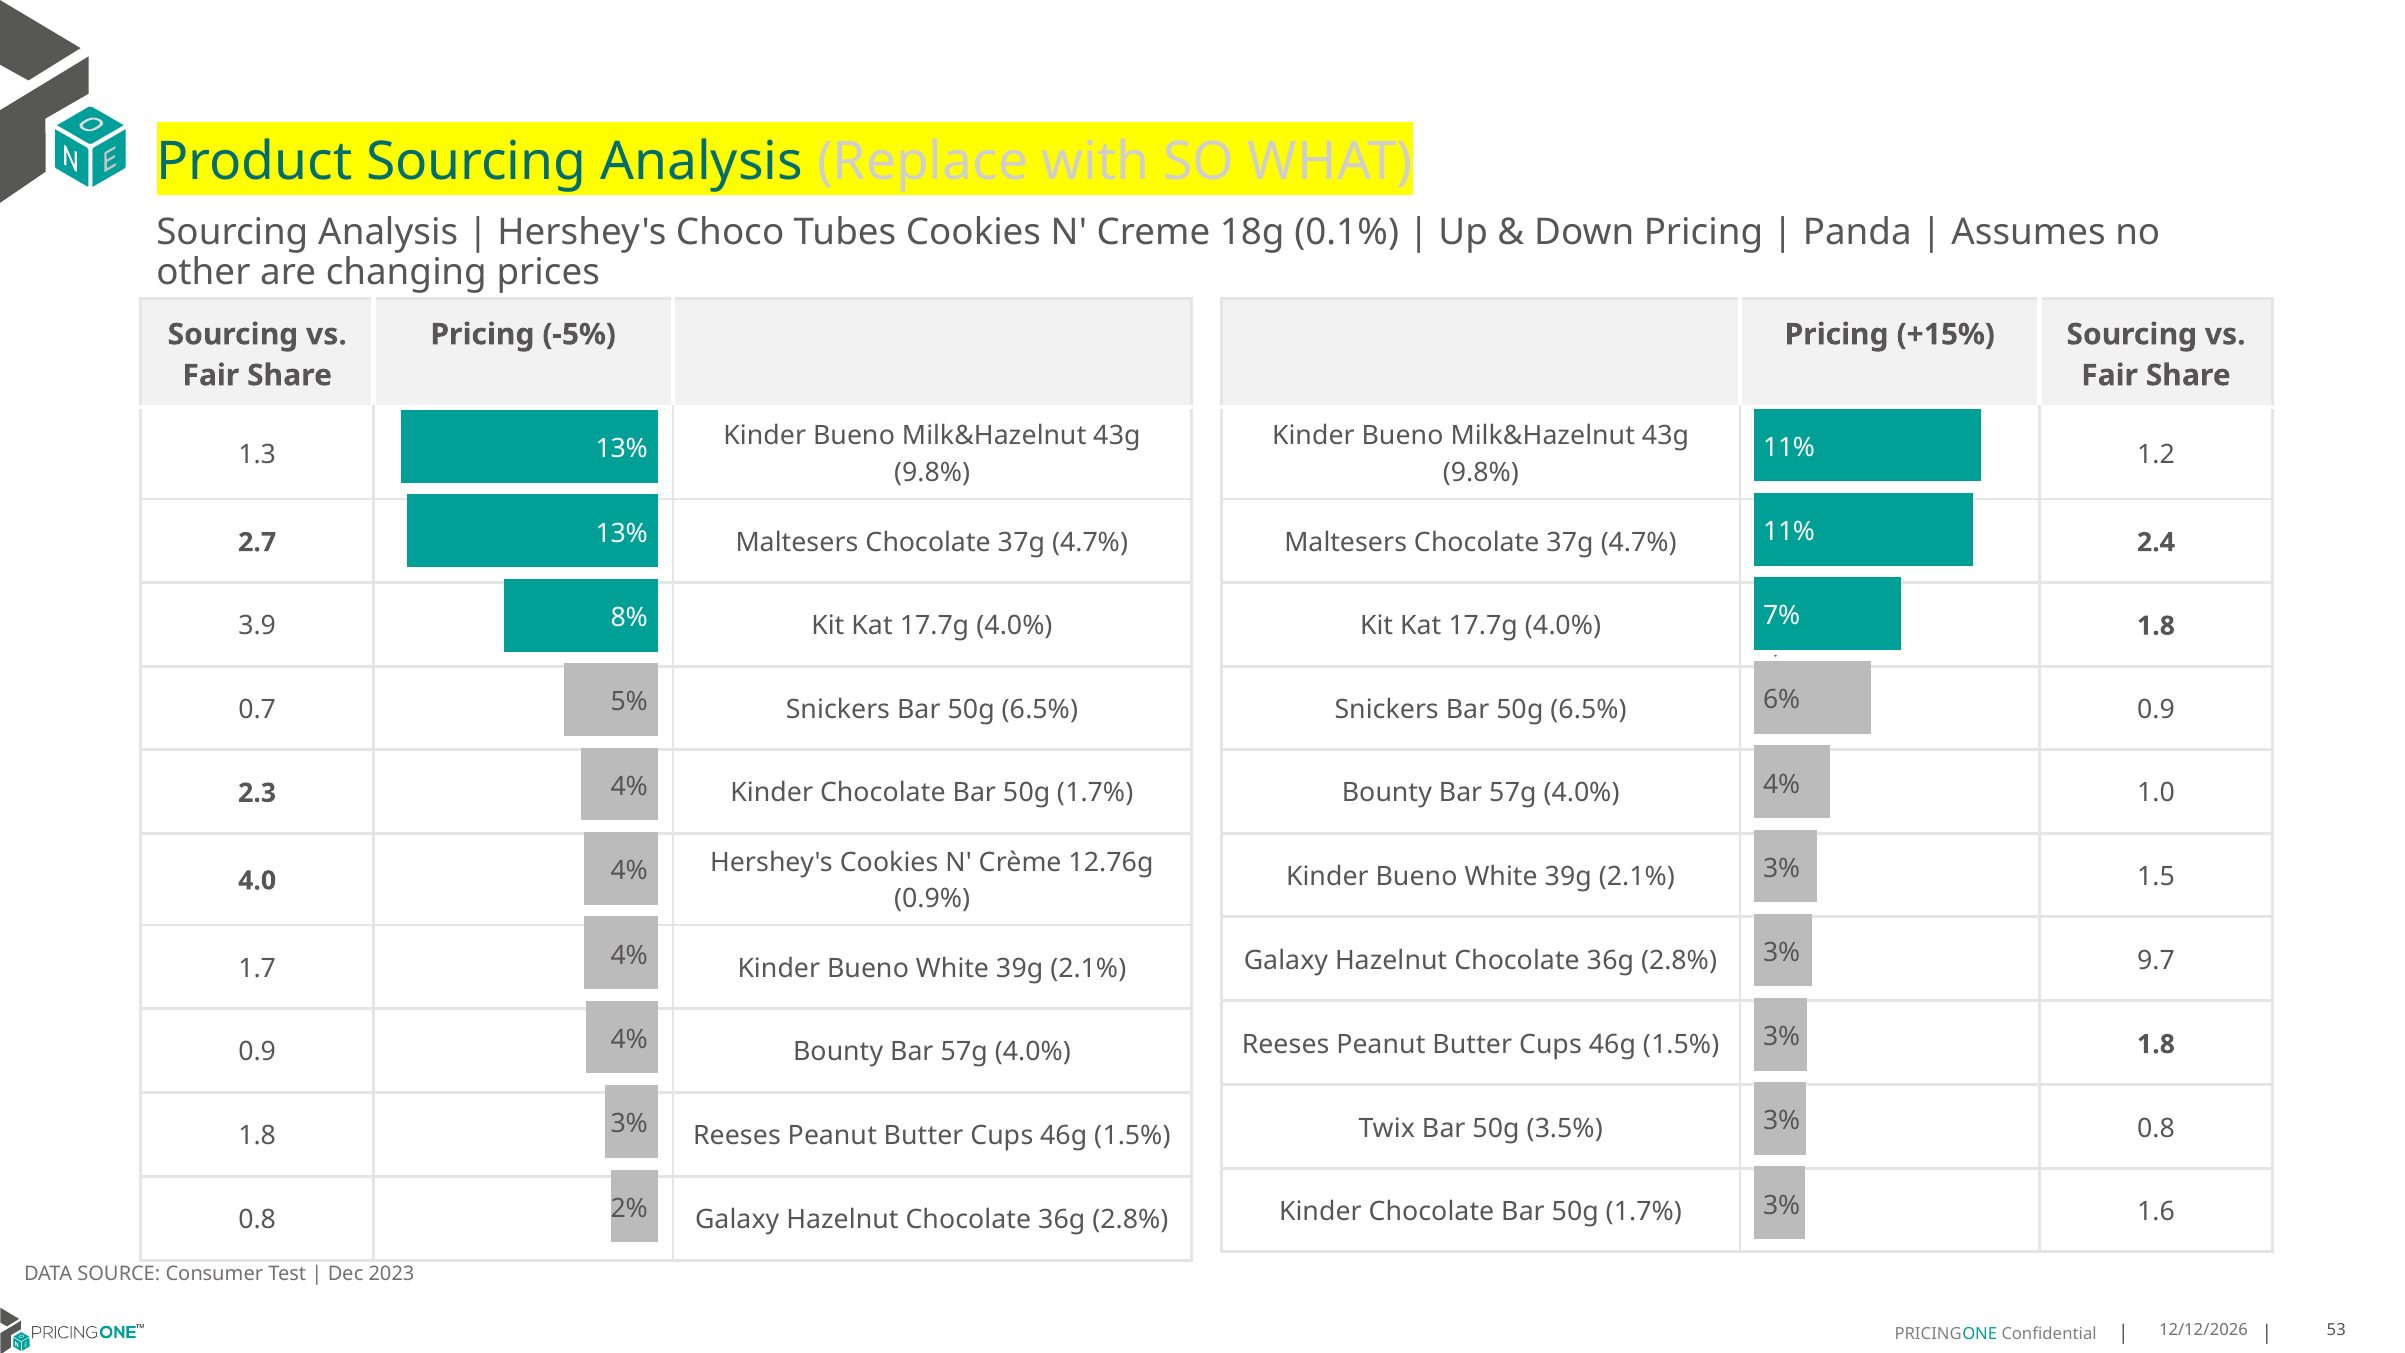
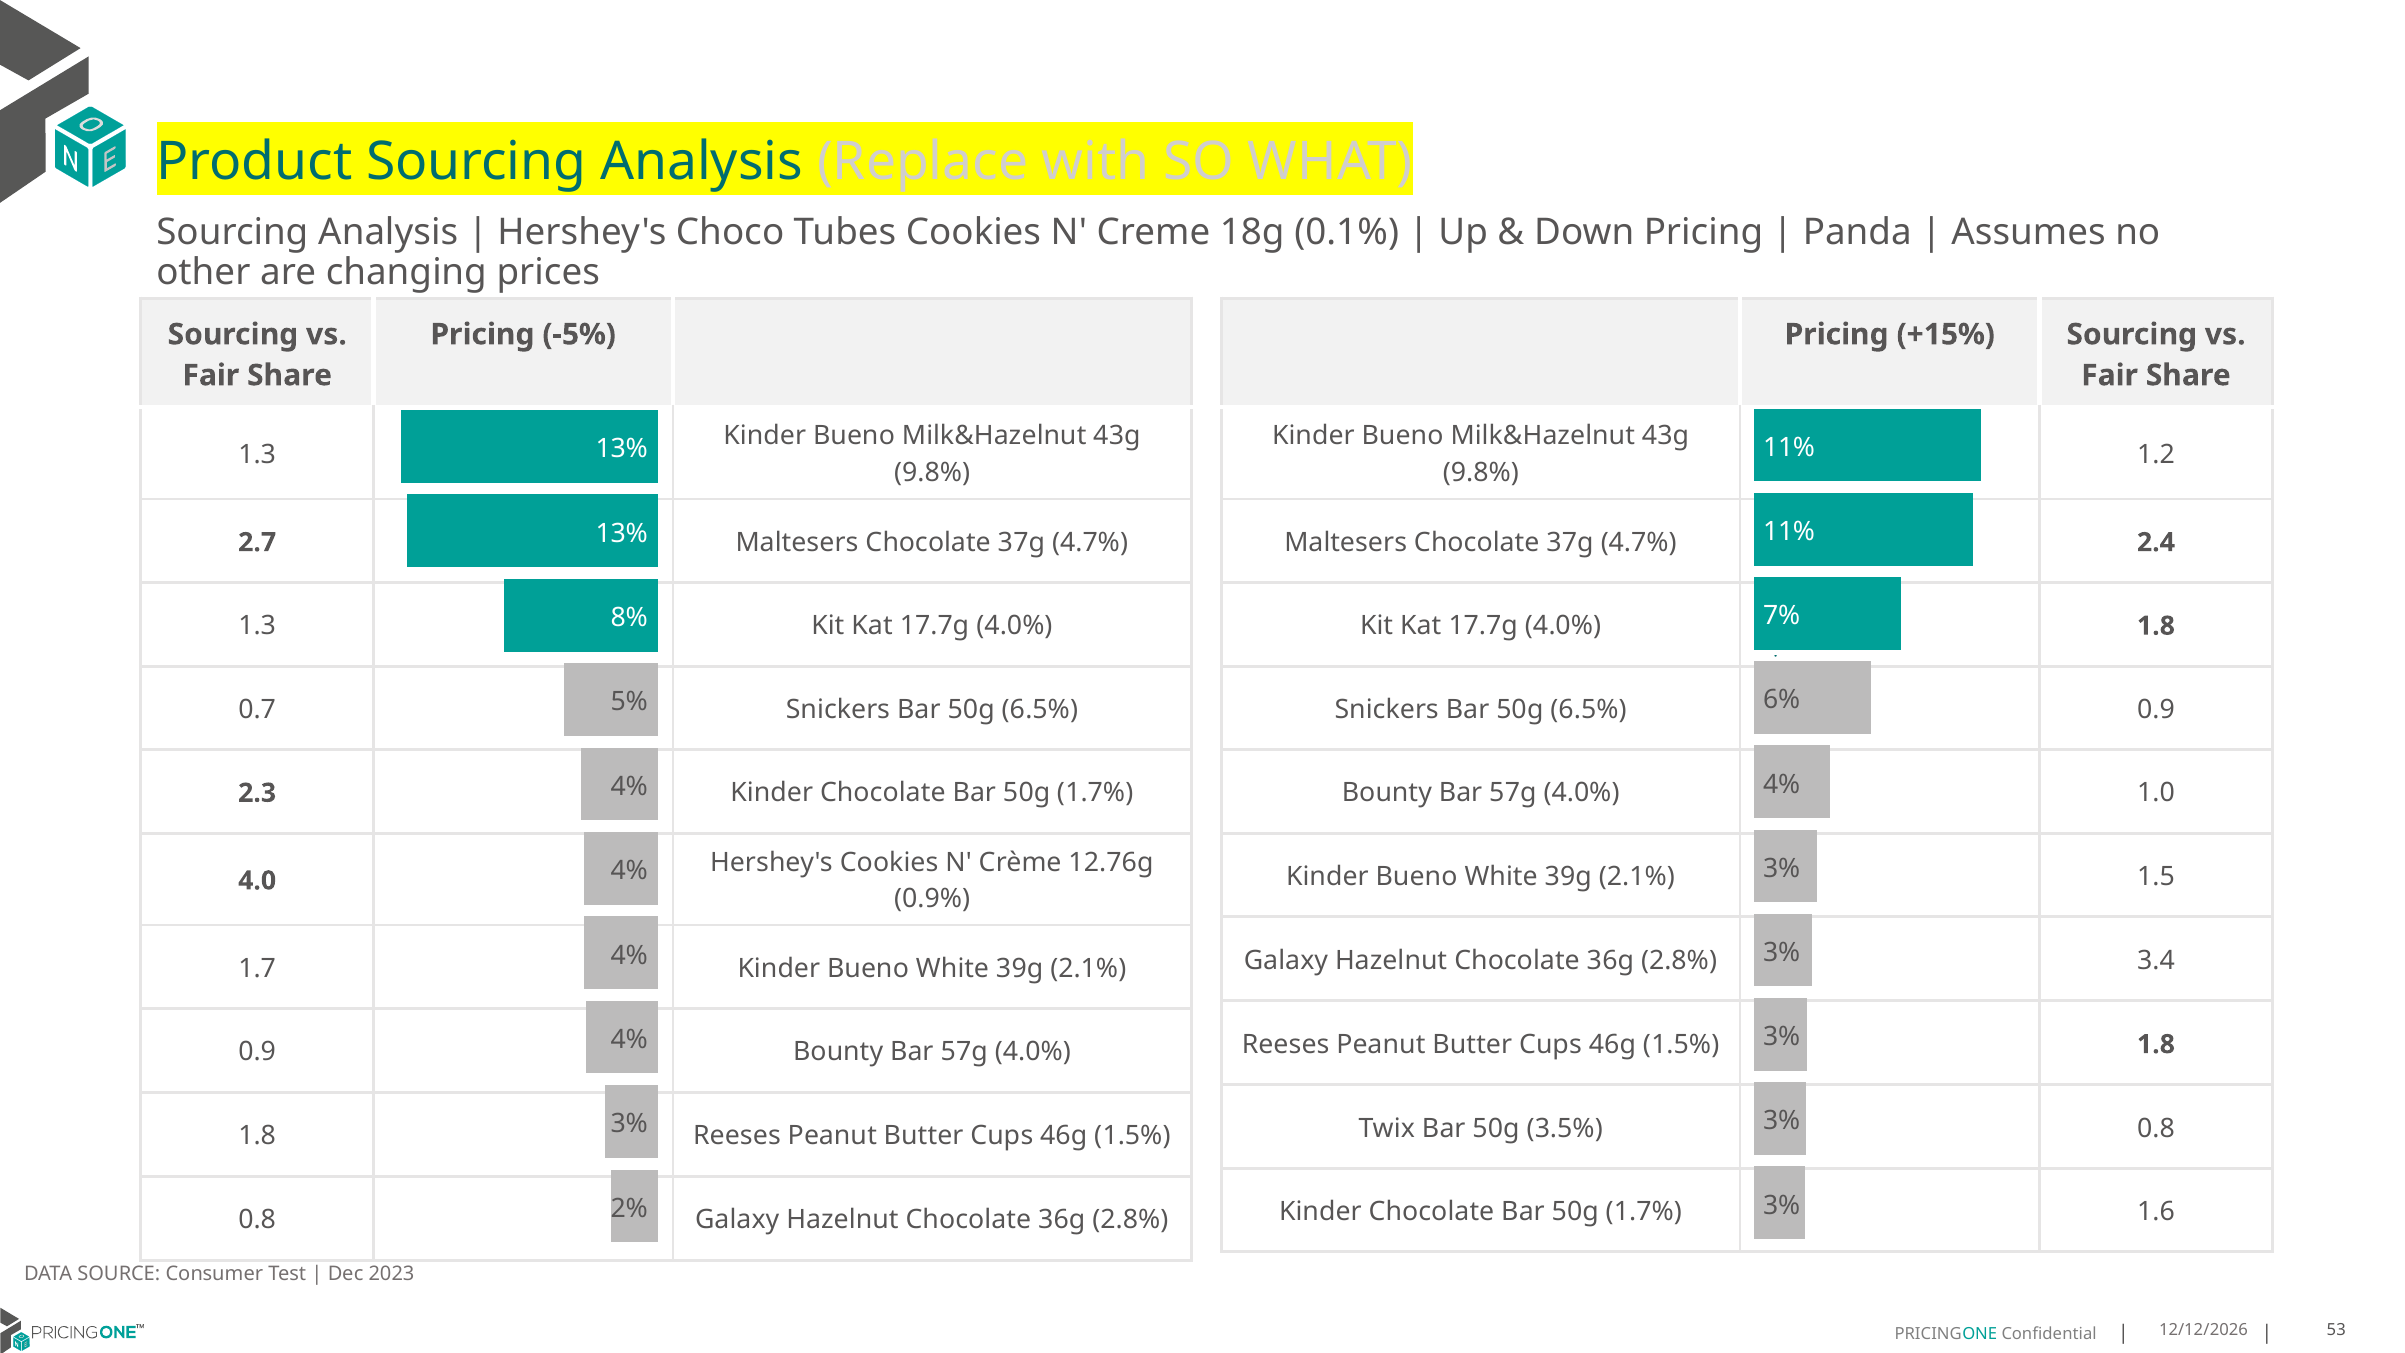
3.9 at (257, 626): 3.9 -> 1.3
9.7: 9.7 -> 3.4
